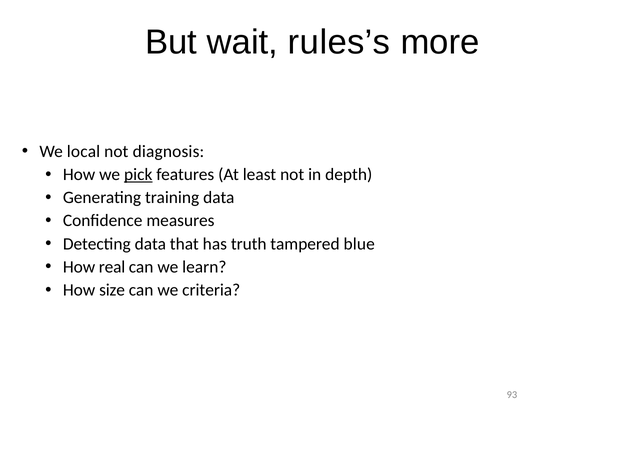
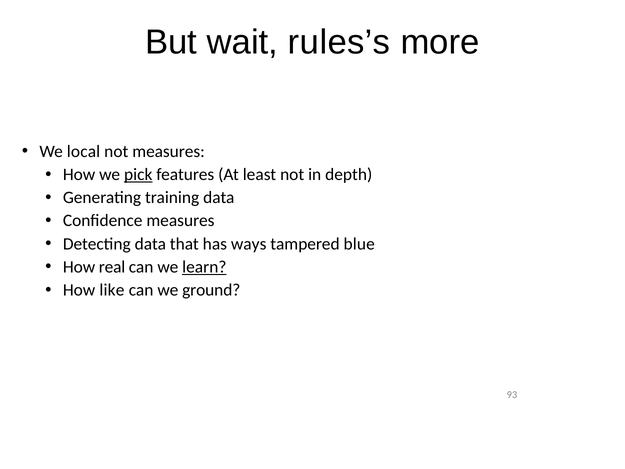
not diagnosis: diagnosis -> measures
truth: truth -> ways
learn underline: none -> present
size: size -> like
criteria: criteria -> ground
